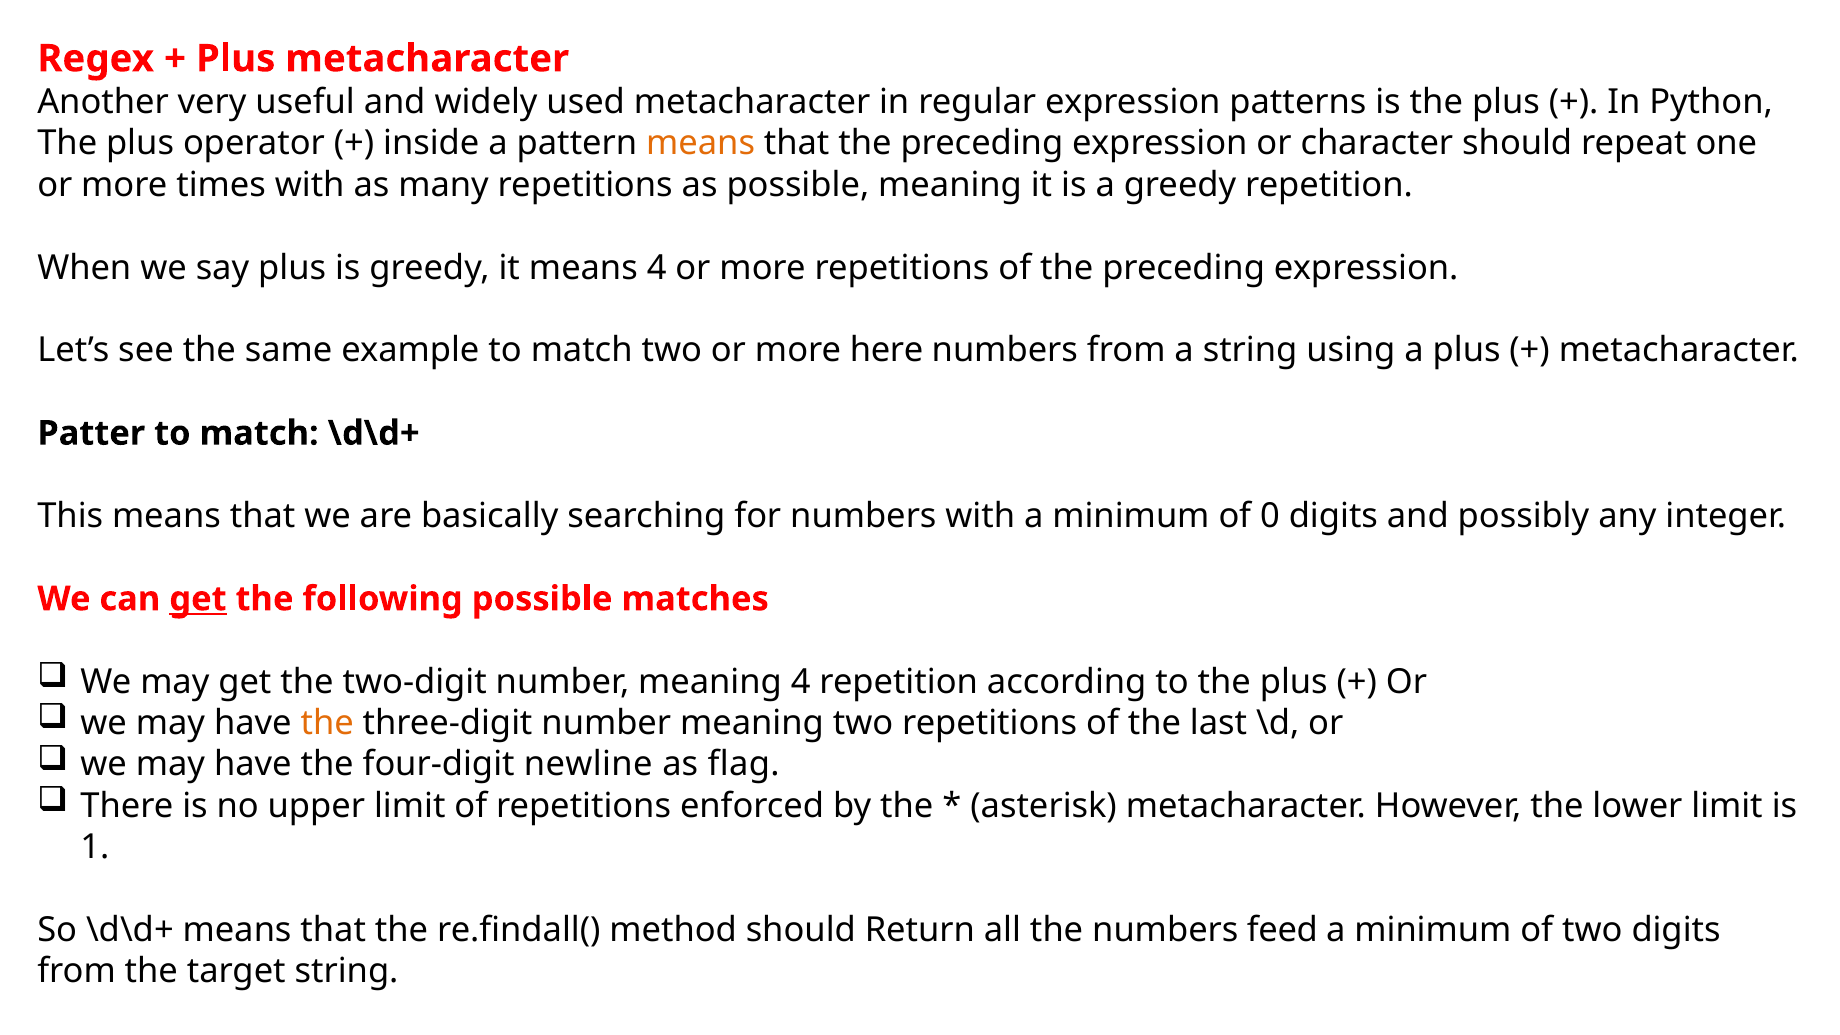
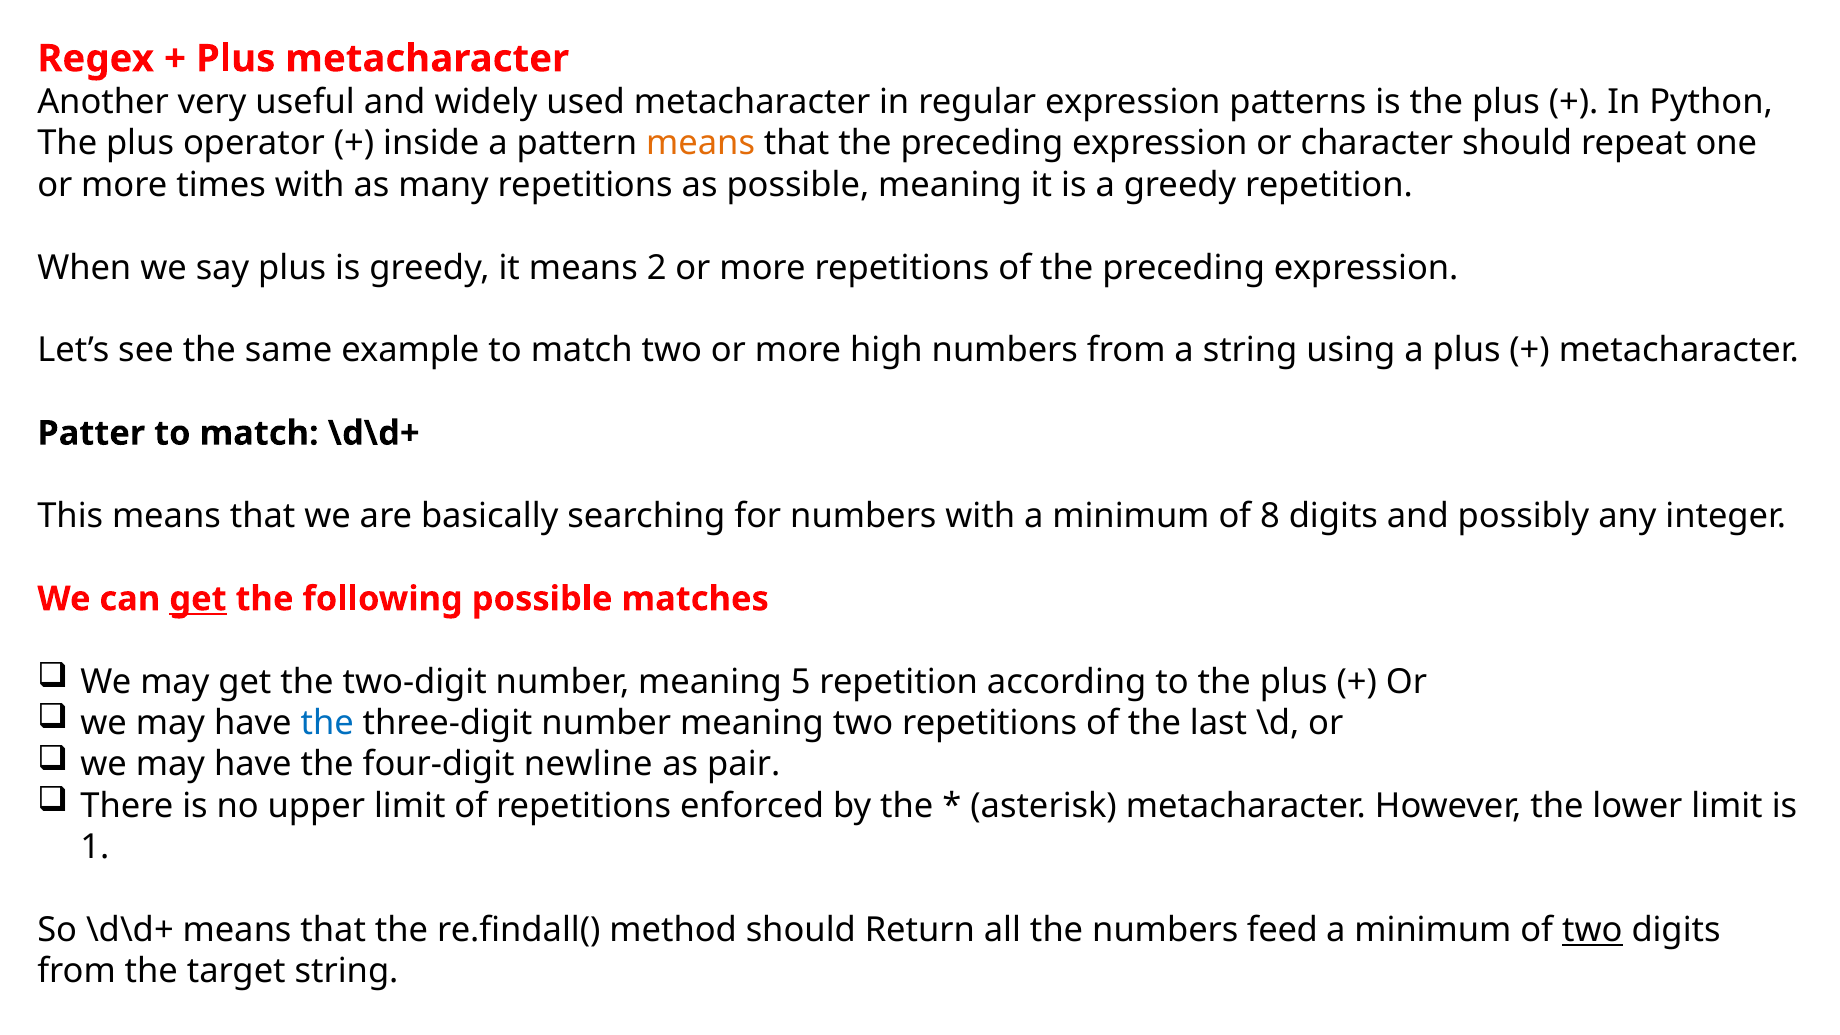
means 4: 4 -> 2
here: here -> high
0: 0 -> 8
meaning 4: 4 -> 5
the at (327, 723) colour: orange -> blue
flag: flag -> pair
two at (1592, 930) underline: none -> present
